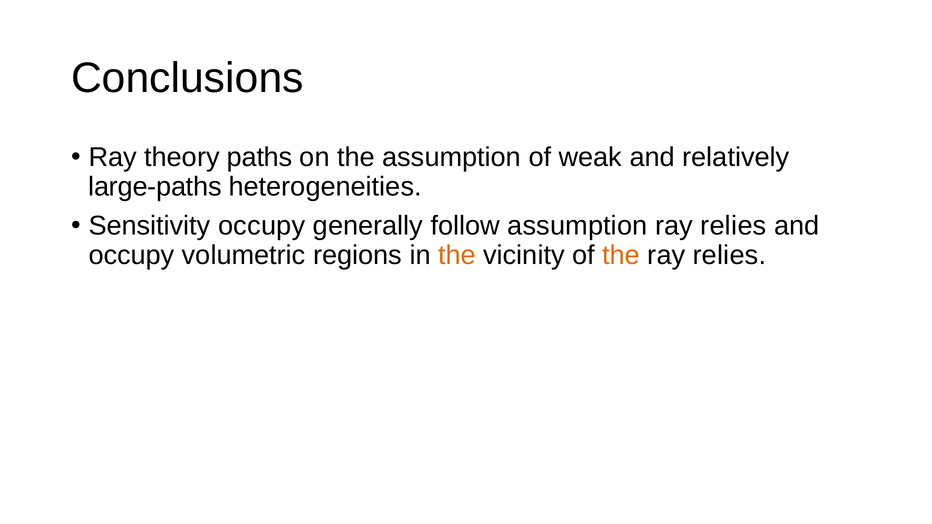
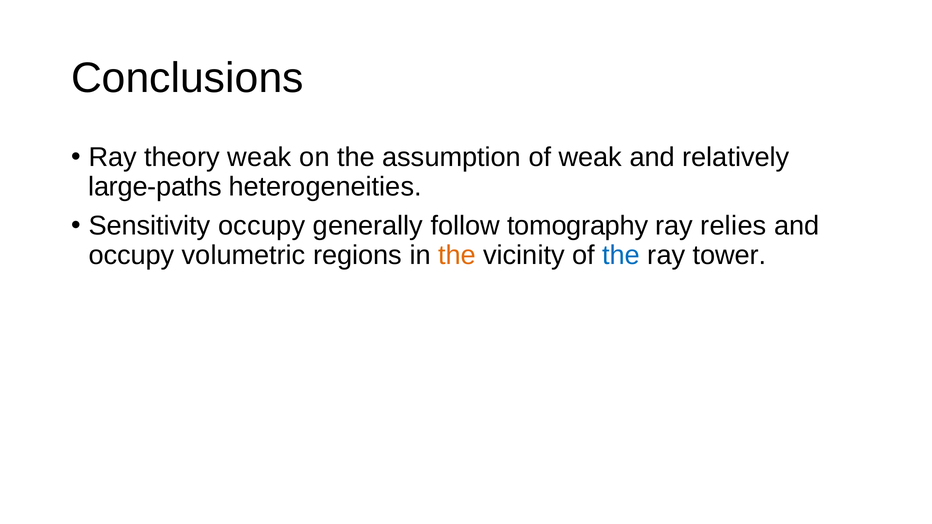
theory paths: paths -> weak
follow assumption: assumption -> tomography
the at (621, 255) colour: orange -> blue
relies at (730, 255): relies -> tower
